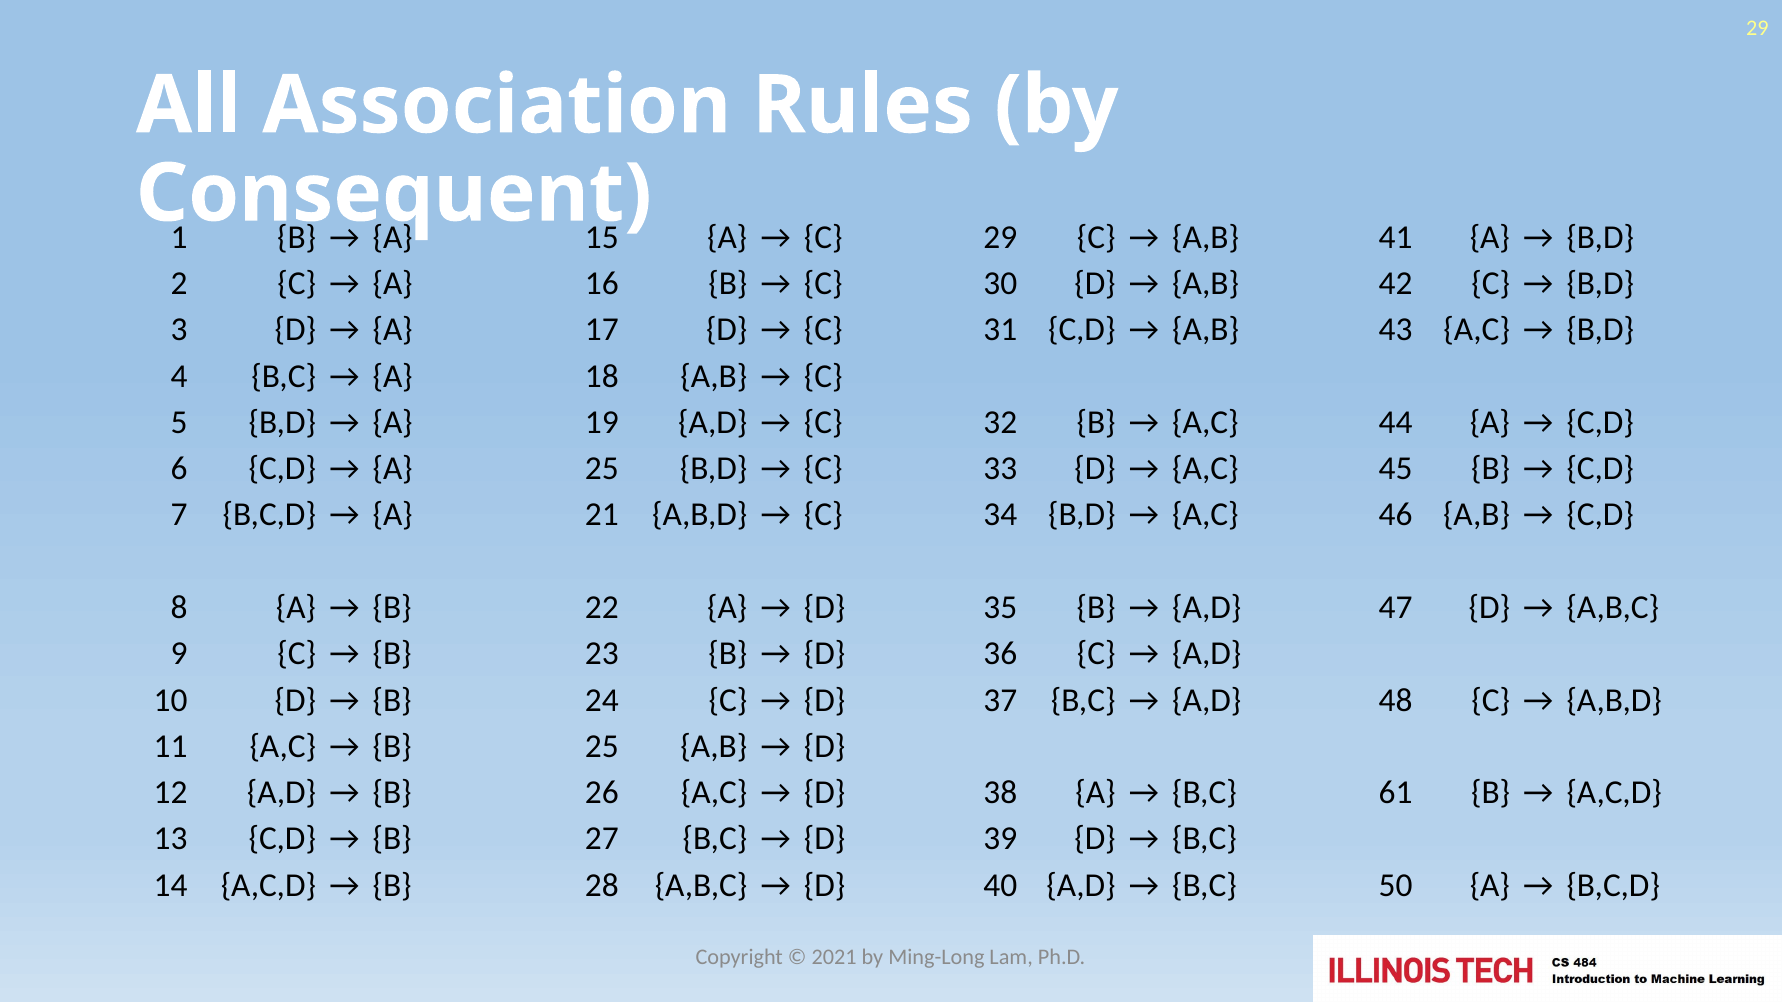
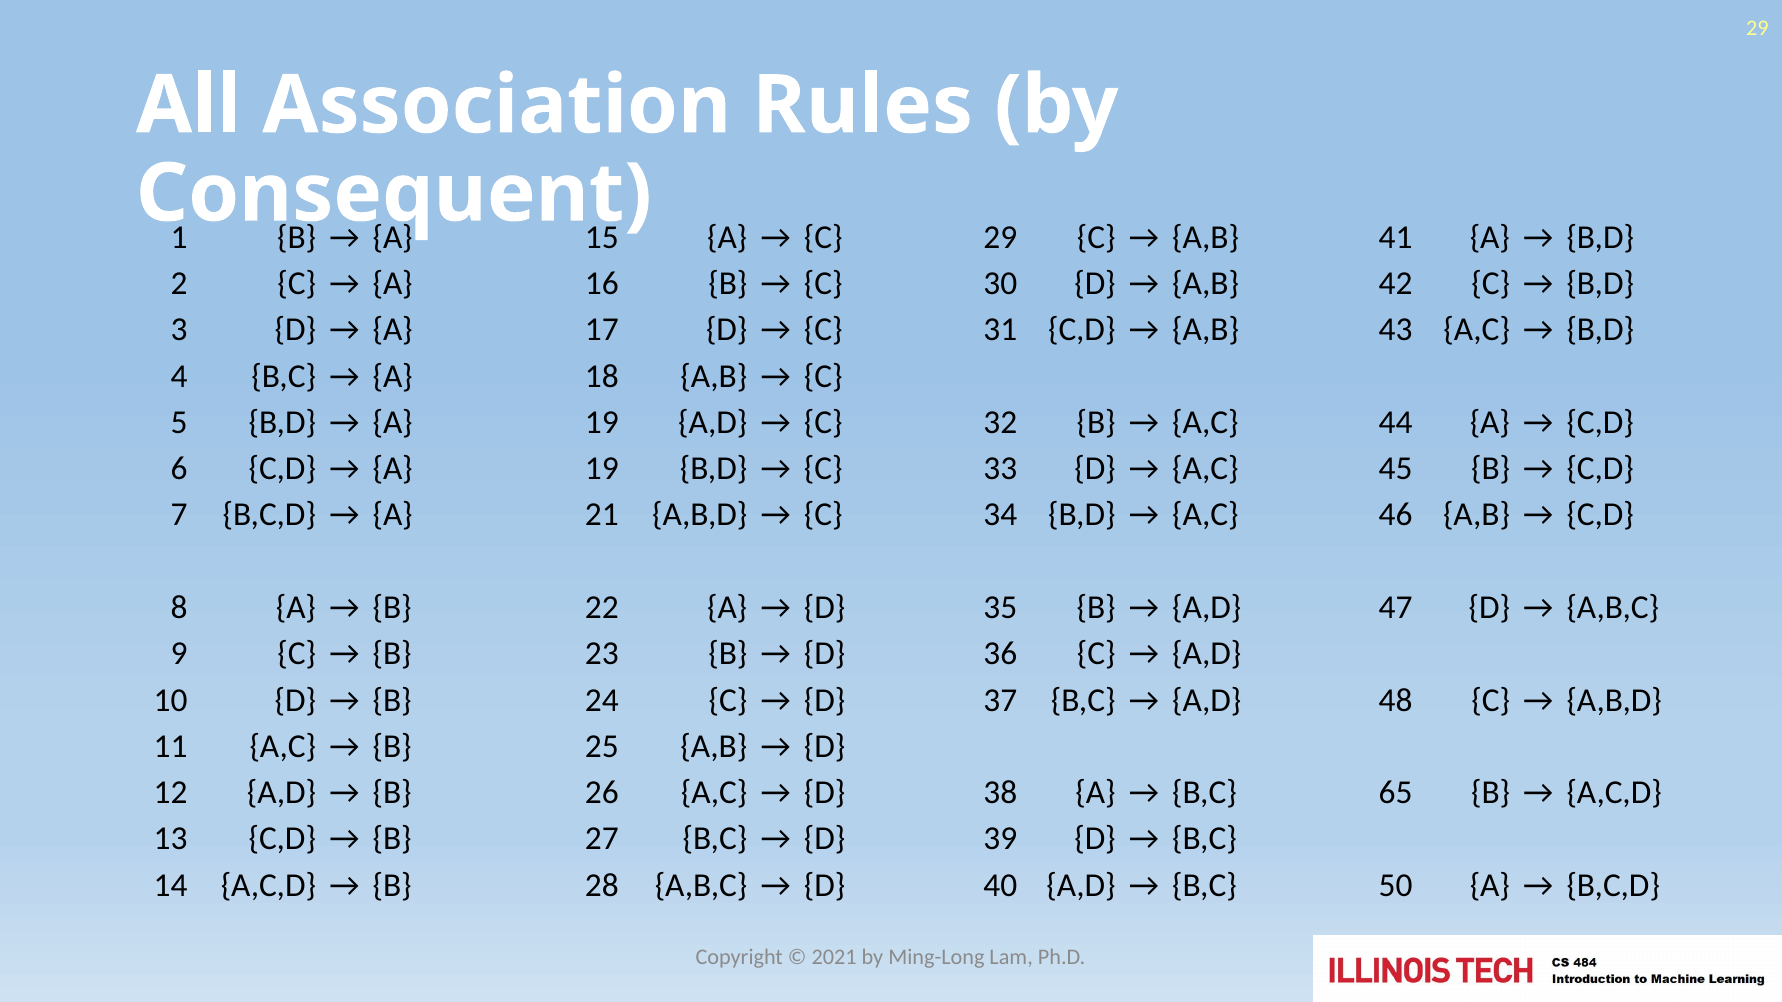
25 at (602, 469): 25 -> 19
61: 61 -> 65
